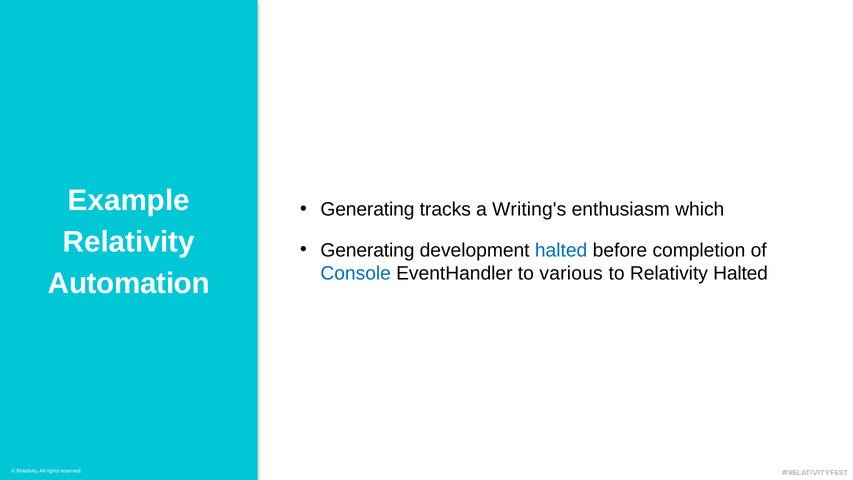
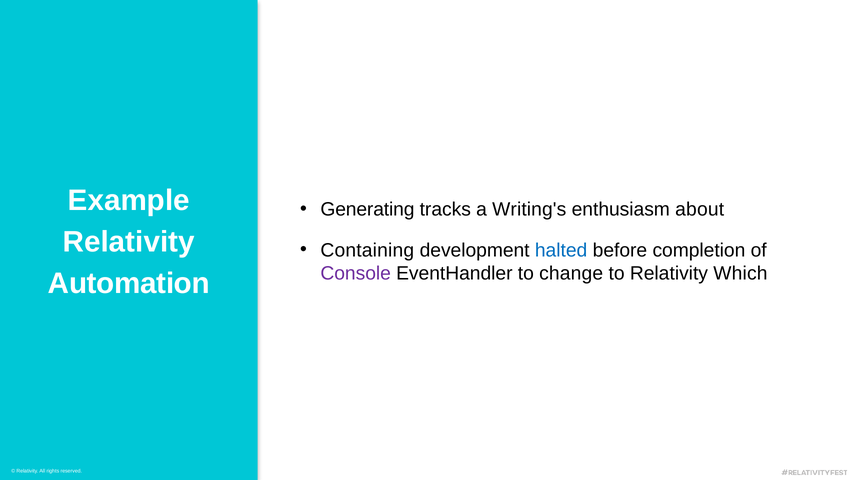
which: which -> about
Generating at (367, 250): Generating -> Containing
Console colour: blue -> purple
various: various -> change
Relativity Halted: Halted -> Which
